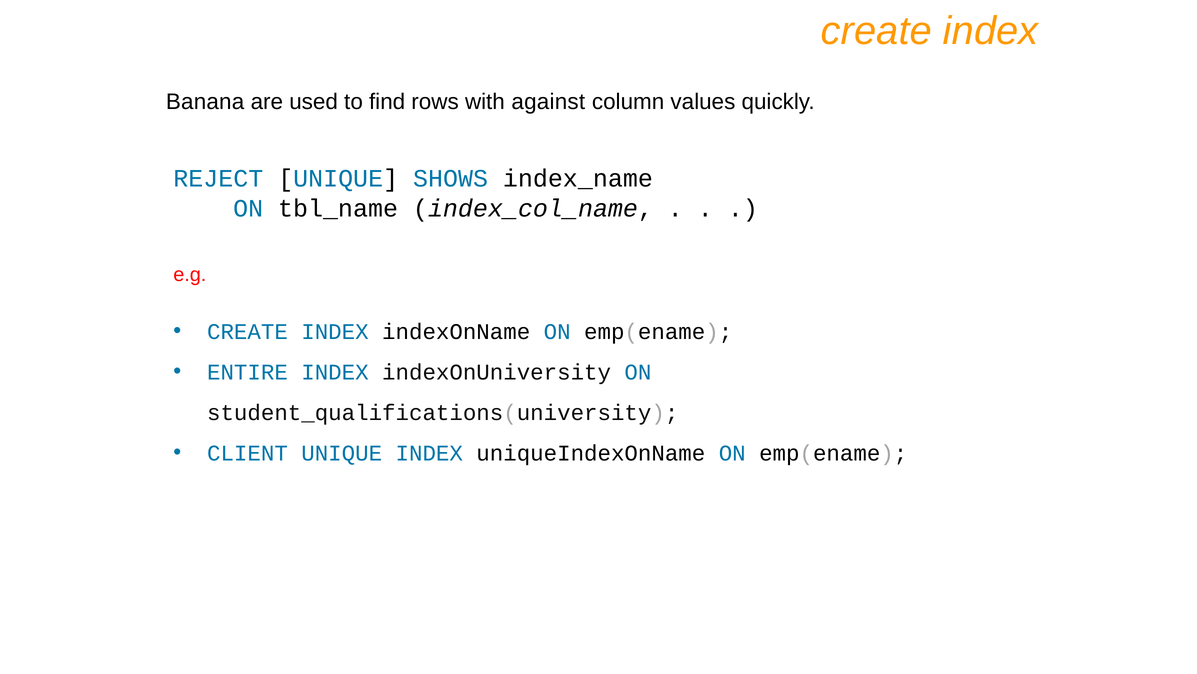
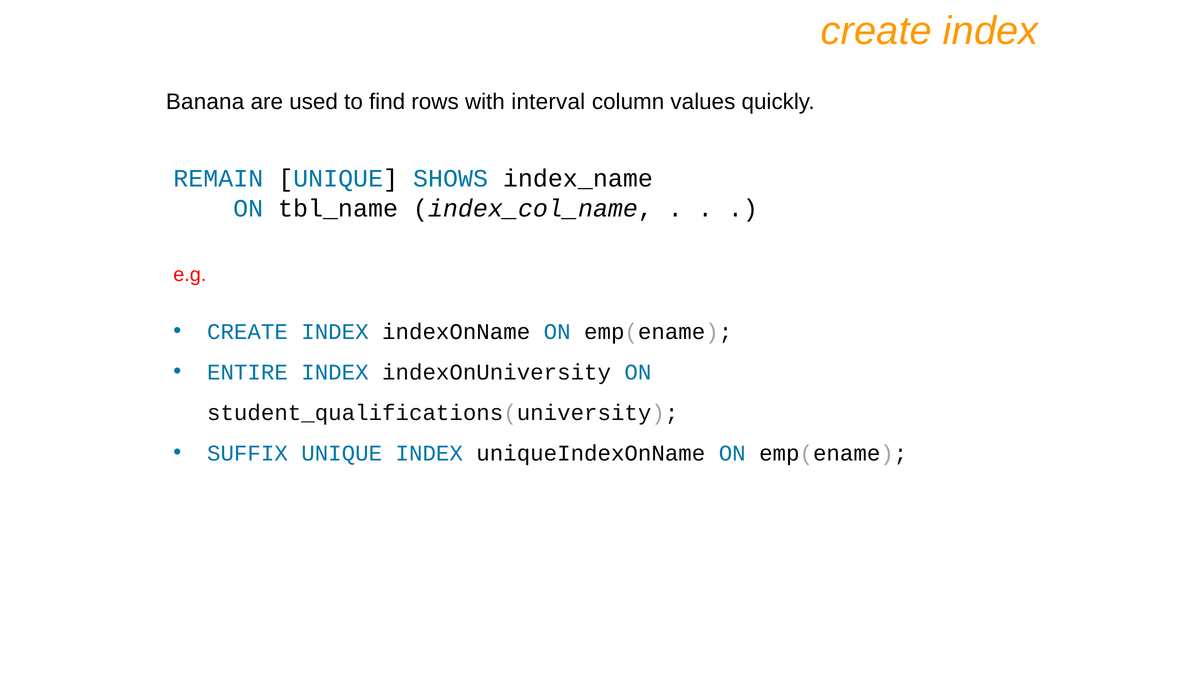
against: against -> interval
REJECT: REJECT -> REMAIN
CLIENT: CLIENT -> SUFFIX
